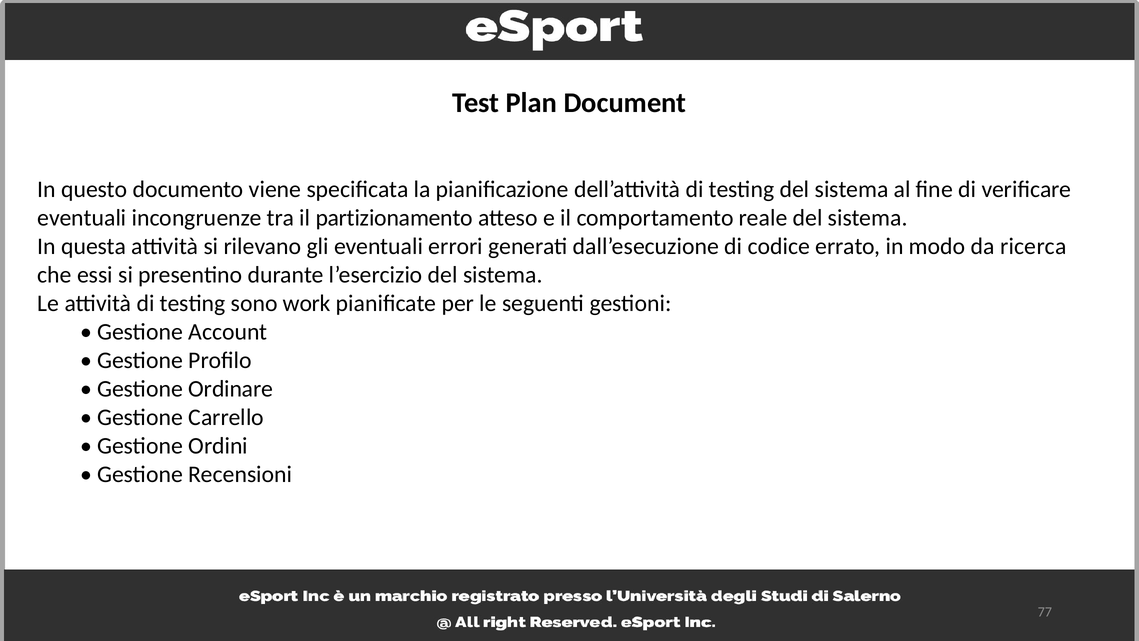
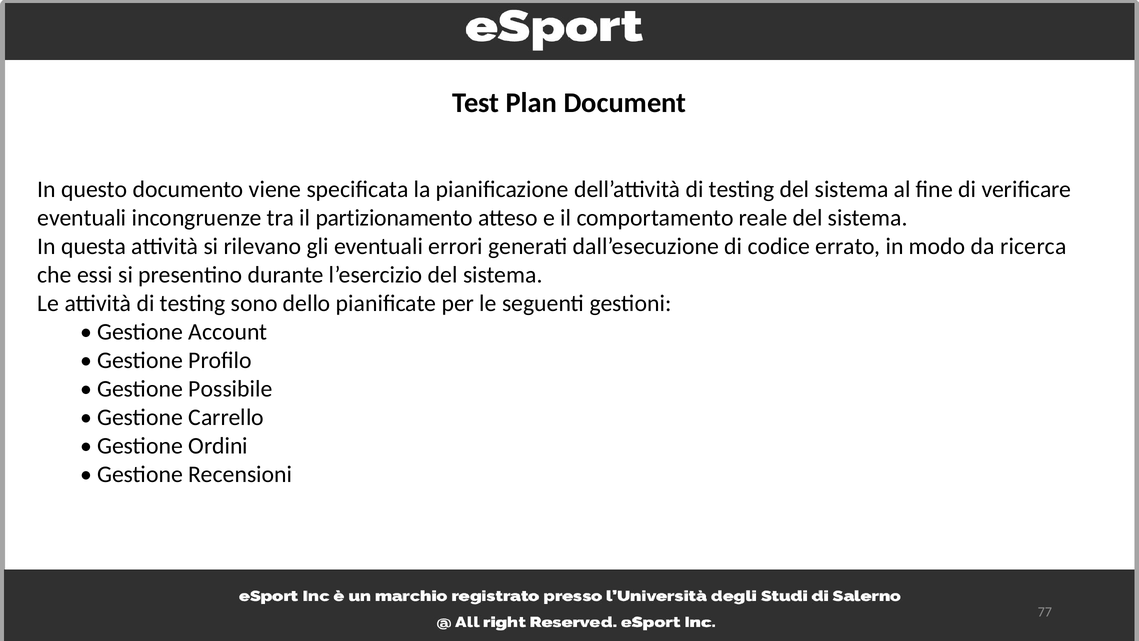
work: work -> dello
Ordinare: Ordinare -> Possibile
